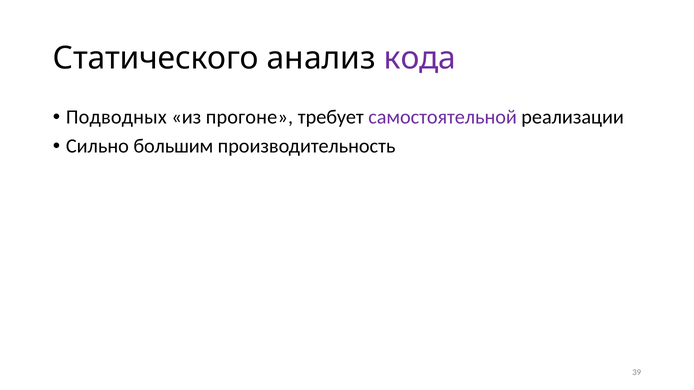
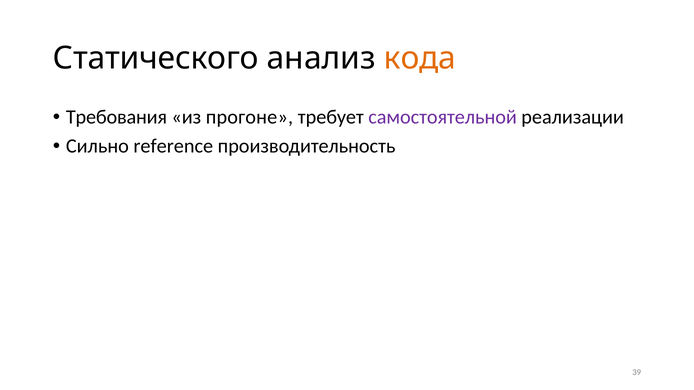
кода colour: purple -> orange
Подводных: Подводных -> Требования
большим: большим -> reference
